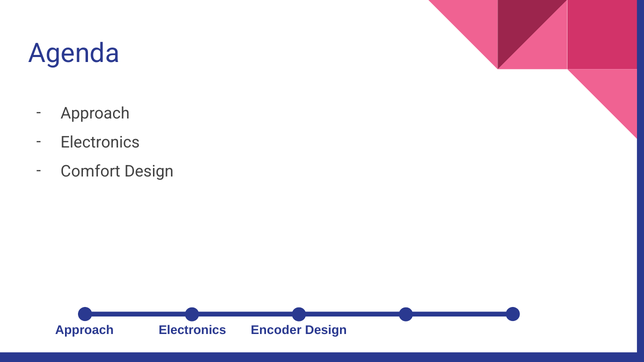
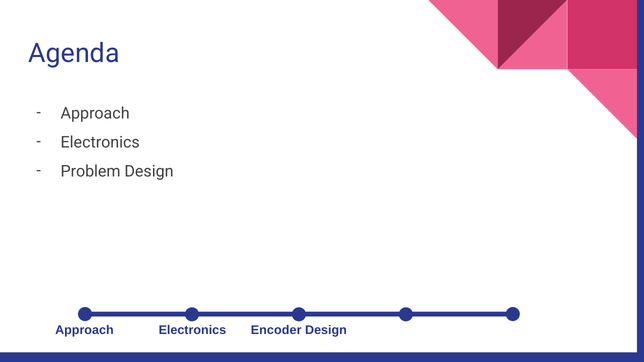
Comfort: Comfort -> Problem
